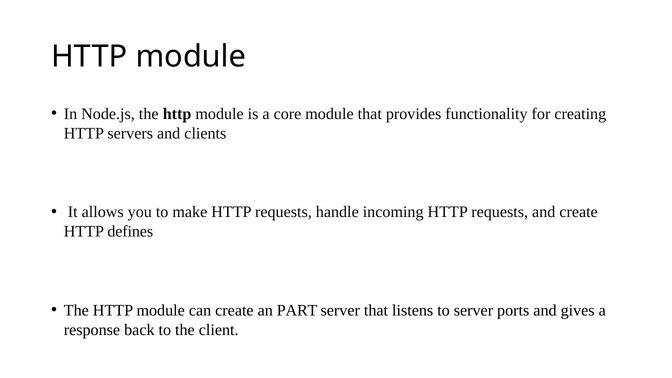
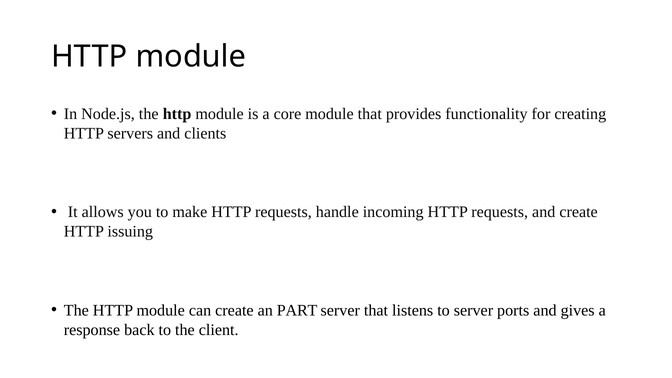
defines: defines -> issuing
